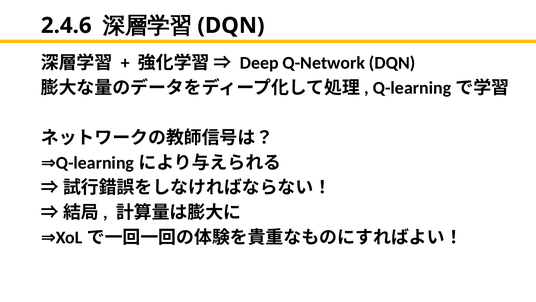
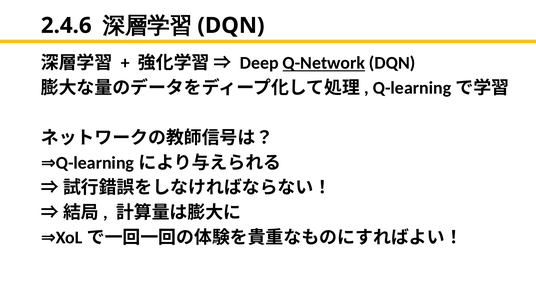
Q-Network underline: none -> present
